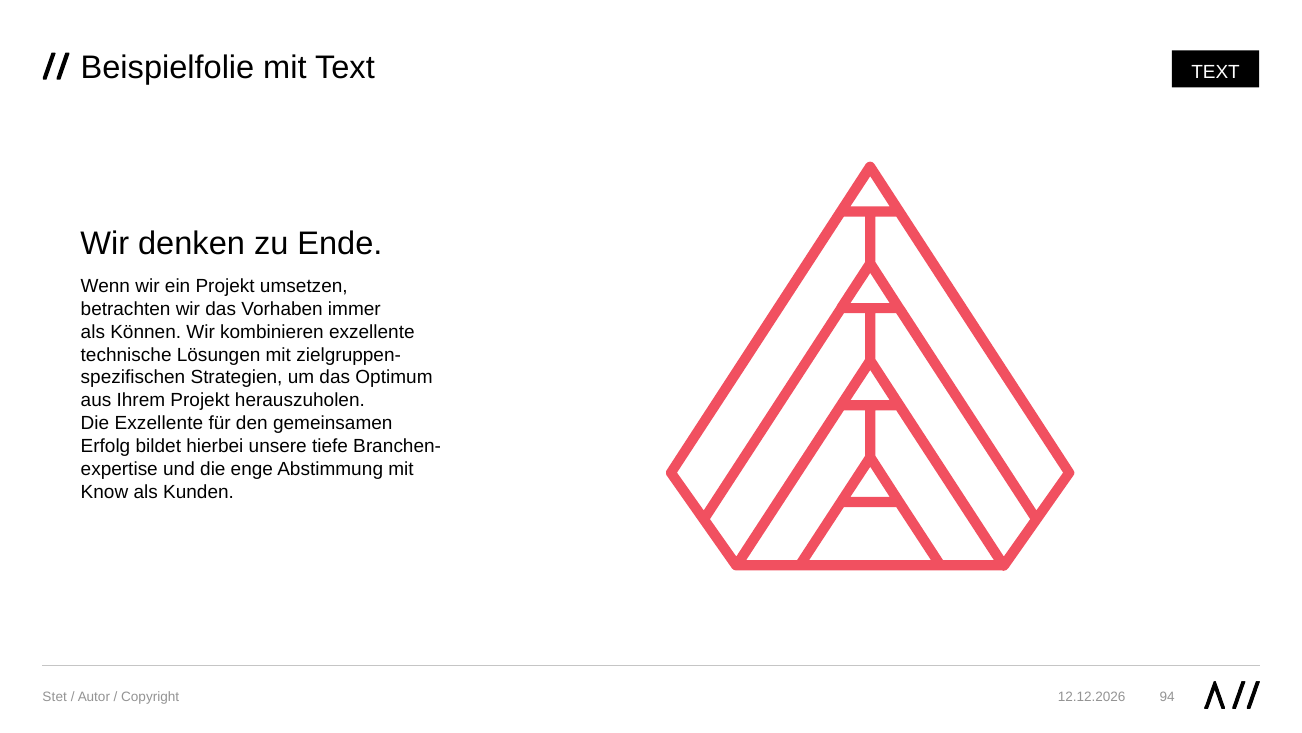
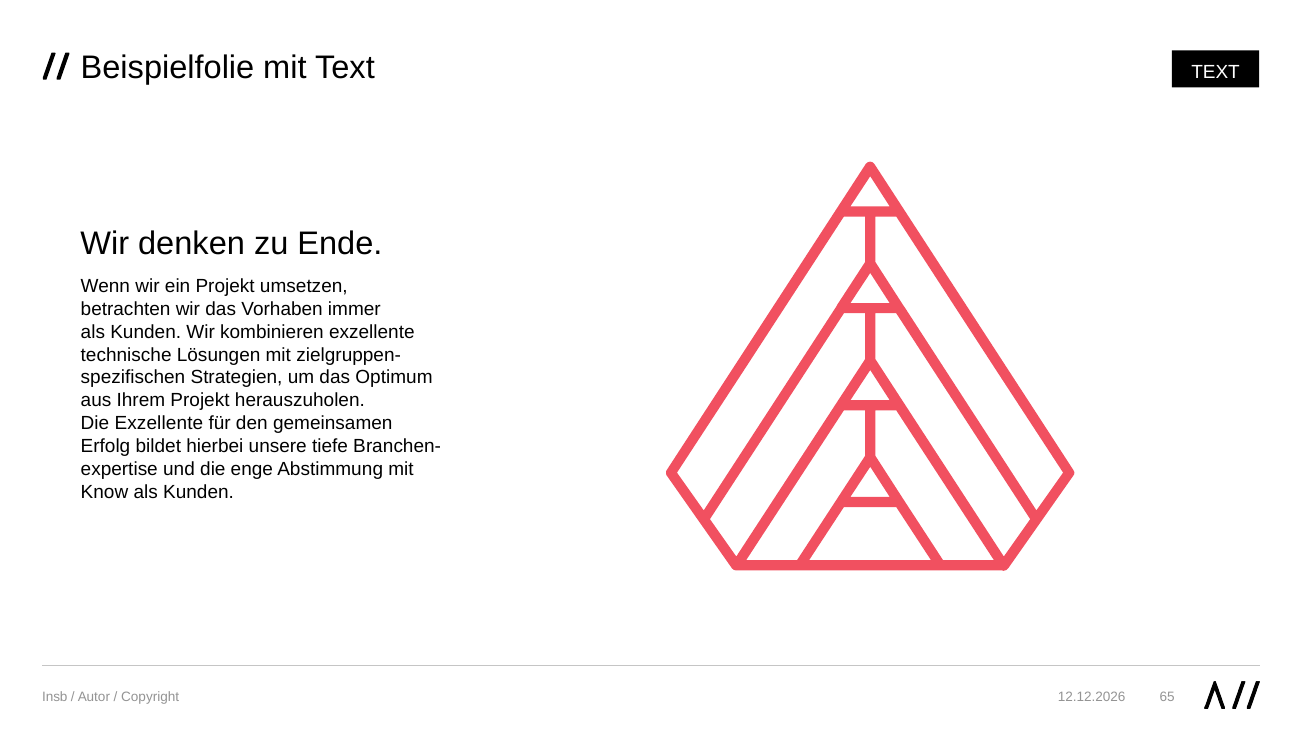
Können at (146, 332): Können -> Kunden
Stet: Stet -> Insb
94: 94 -> 65
